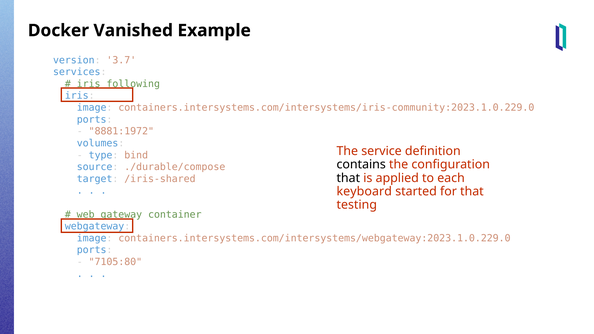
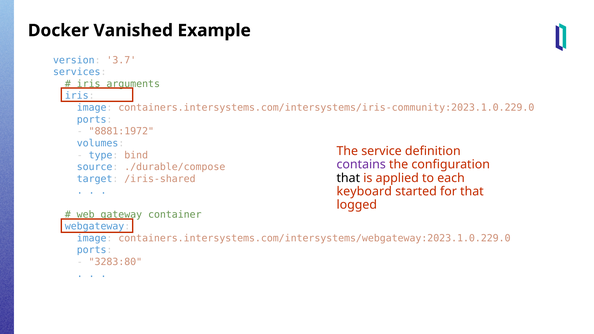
following: following -> arguments
contains colour: black -> purple
testing: testing -> logged
7105:80: 7105:80 -> 3283:80
